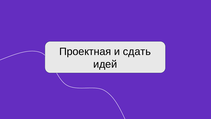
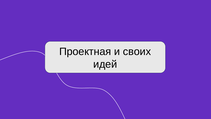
сдать: сдать -> своих
